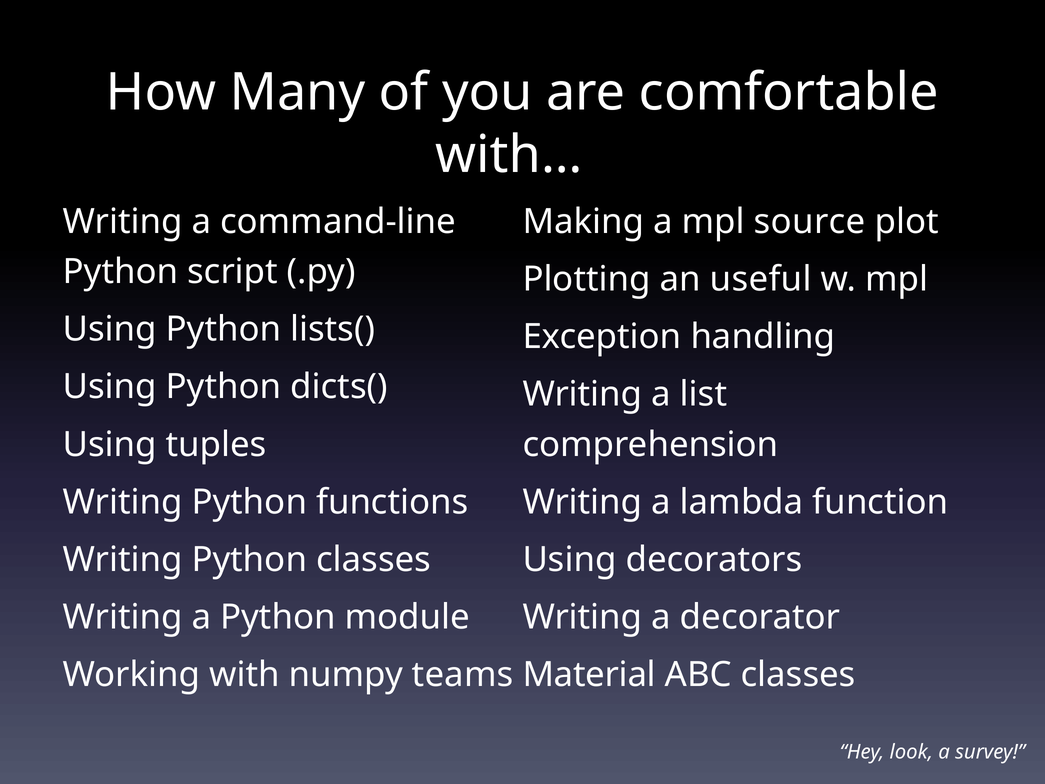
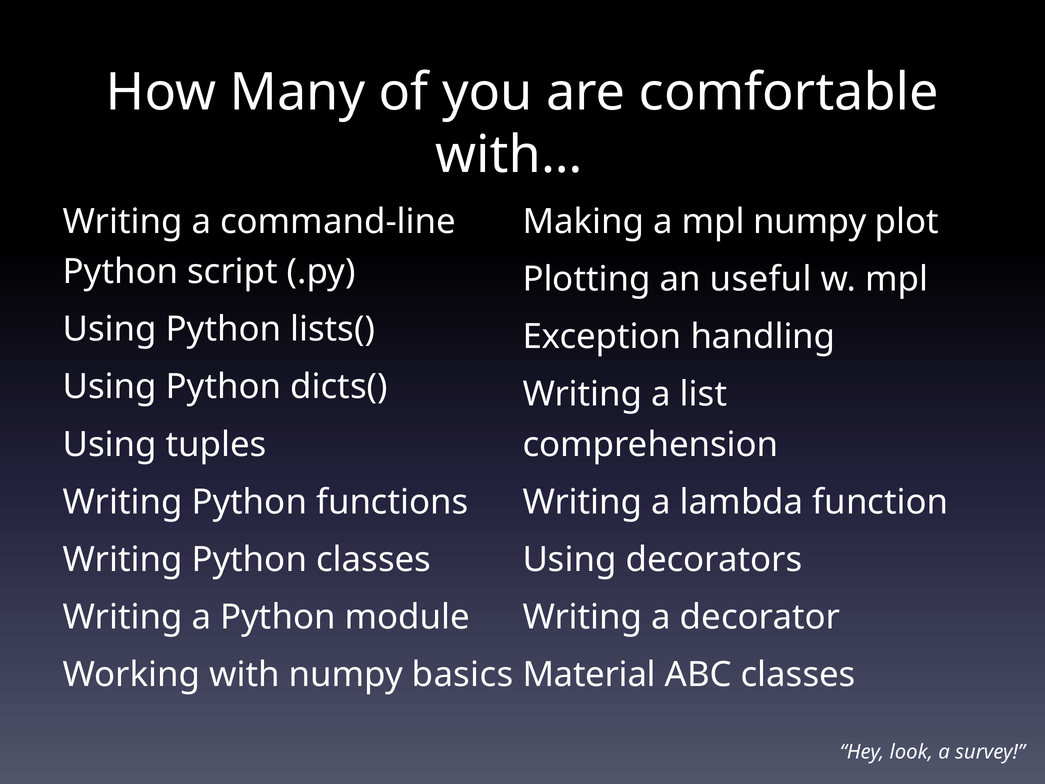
mpl source: source -> numpy
teams: teams -> basics
